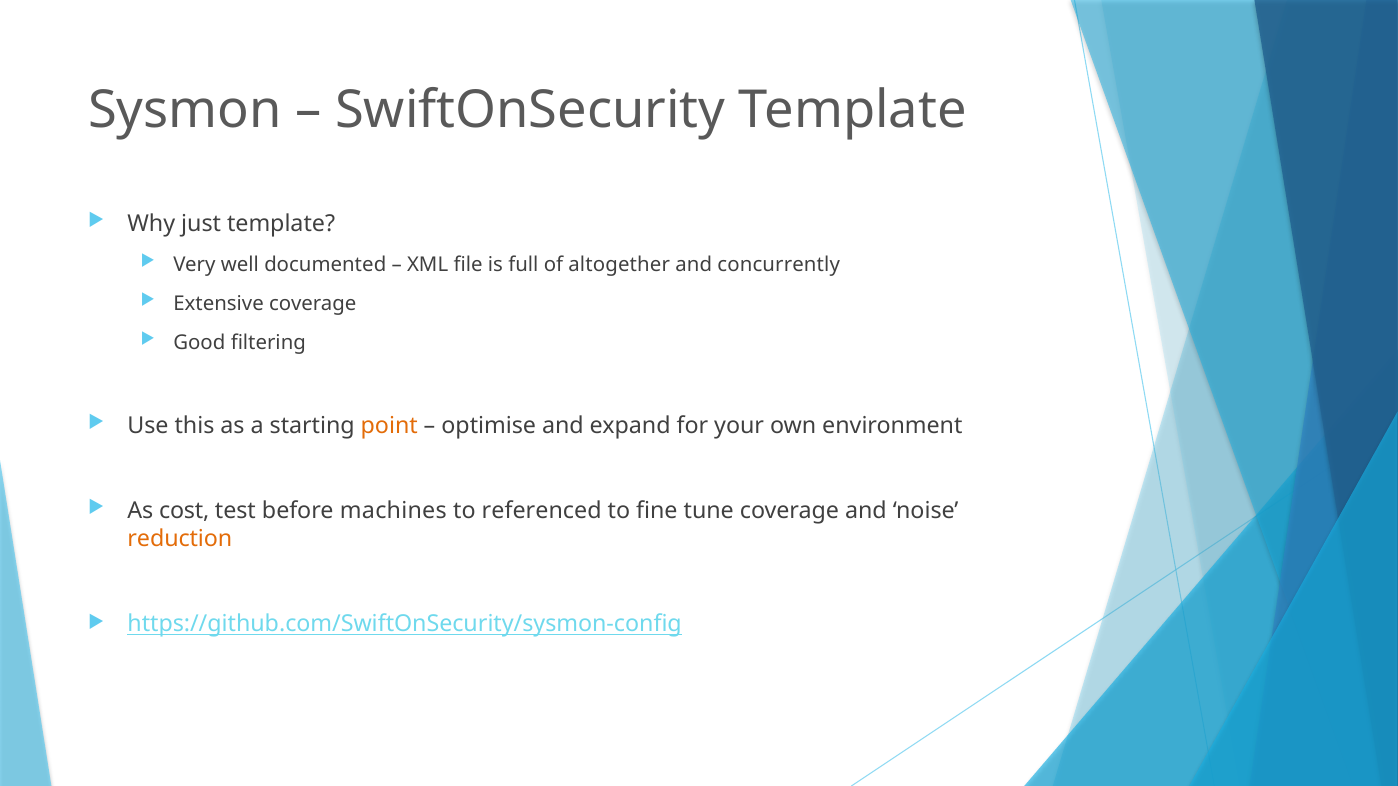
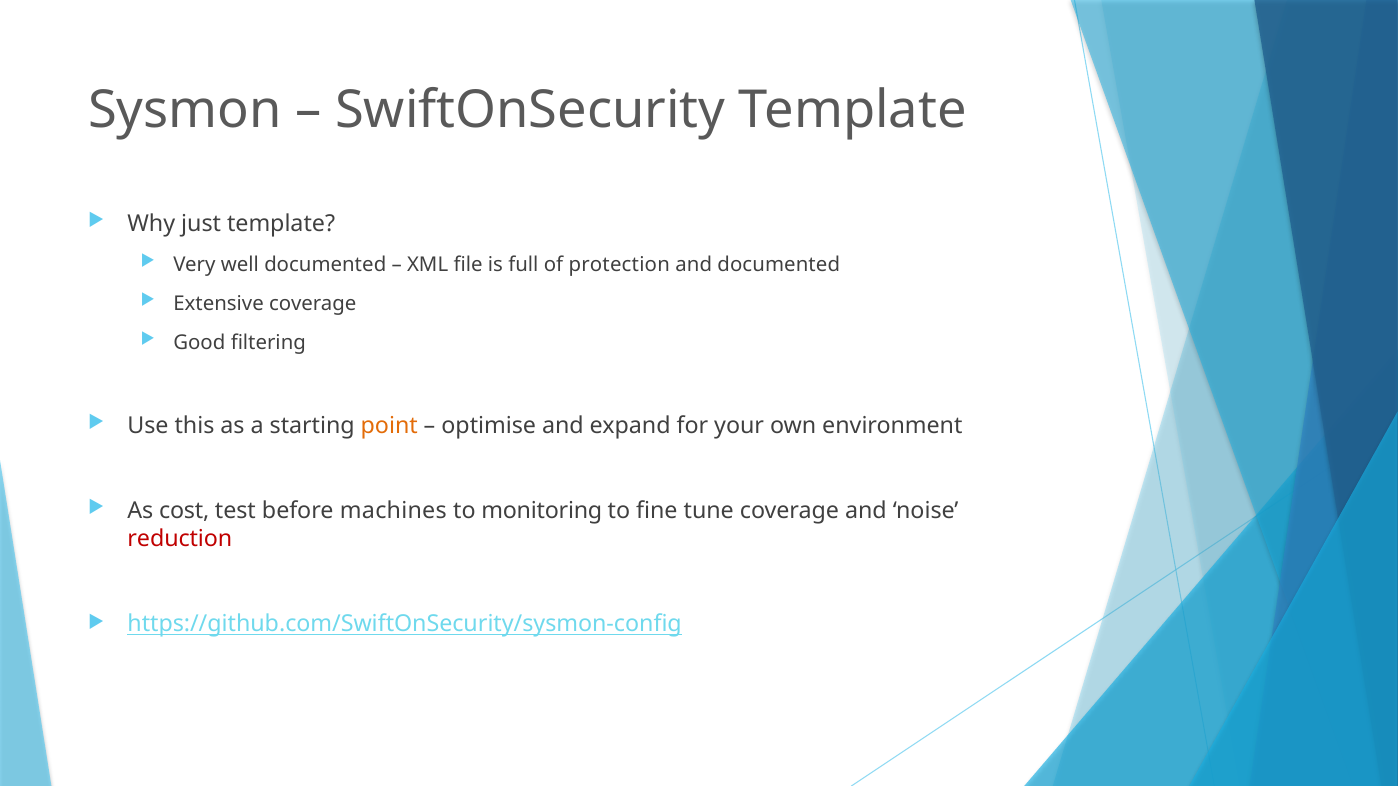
altogether: altogether -> protection
and concurrently: concurrently -> documented
referenced: referenced -> monitoring
reduction colour: orange -> red
